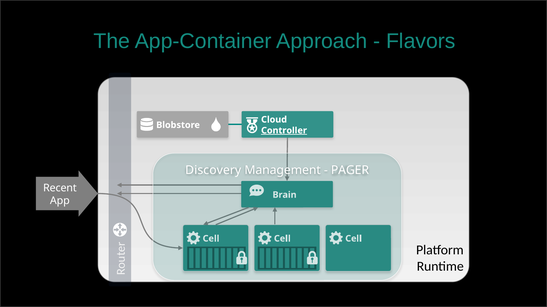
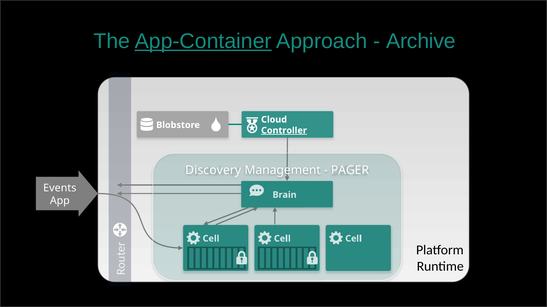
App-Container underline: none -> present
Flavors: Flavors -> Archive
Recent: Recent -> Events
